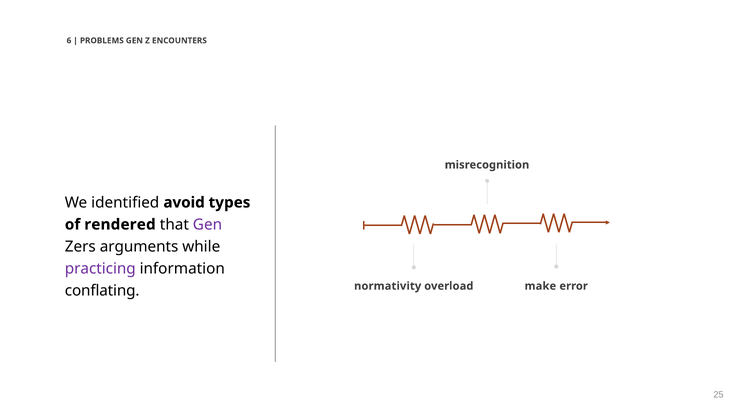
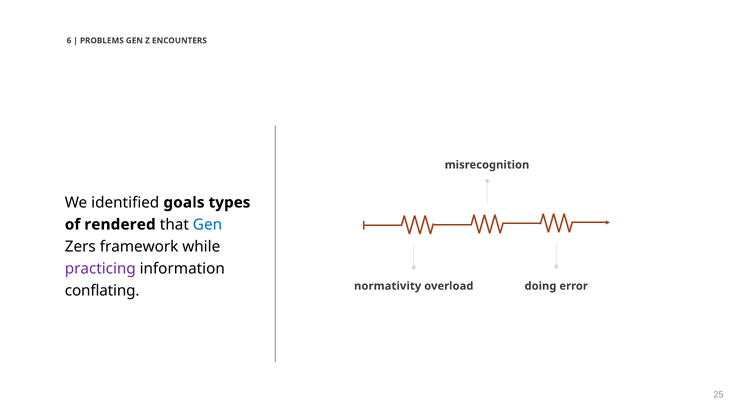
avoid: avoid -> goals
Gen at (207, 224) colour: purple -> blue
arguments: arguments -> framework
make: make -> doing
